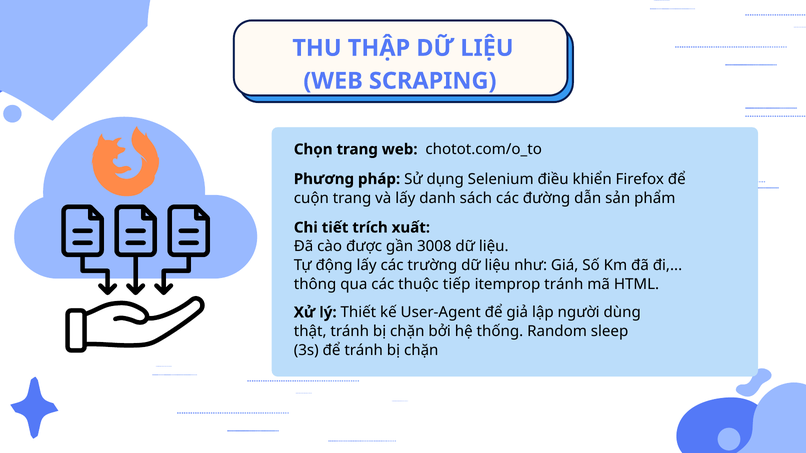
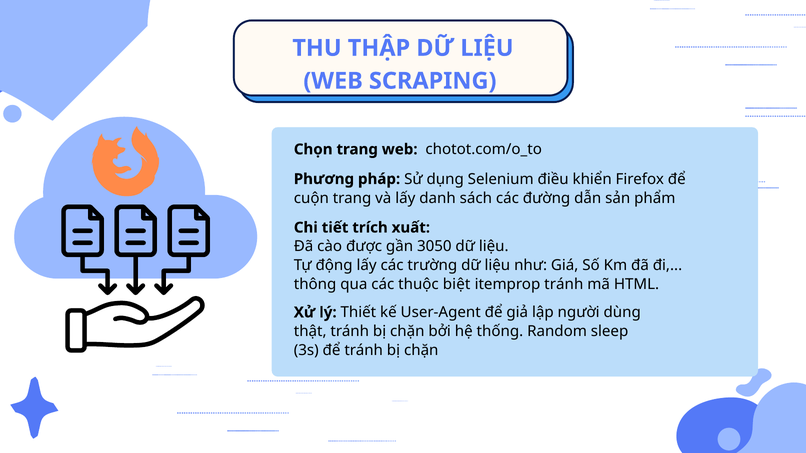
3008: 3008 -> 3050
tiếp: tiếp -> biệt
